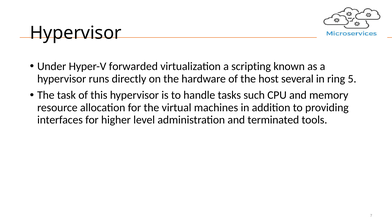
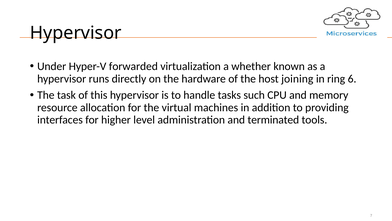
scripting: scripting -> whether
several: several -> joining
5: 5 -> 6
